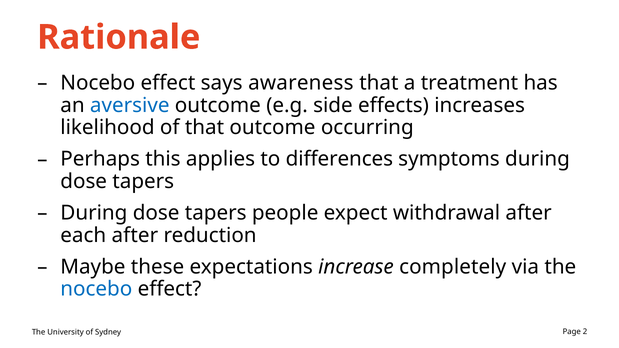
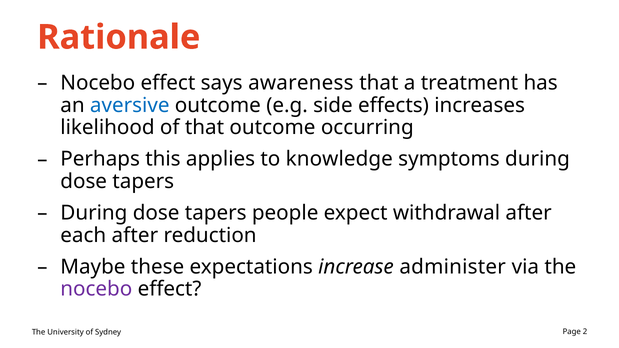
differences: differences -> knowledge
completely: completely -> administer
nocebo at (96, 289) colour: blue -> purple
